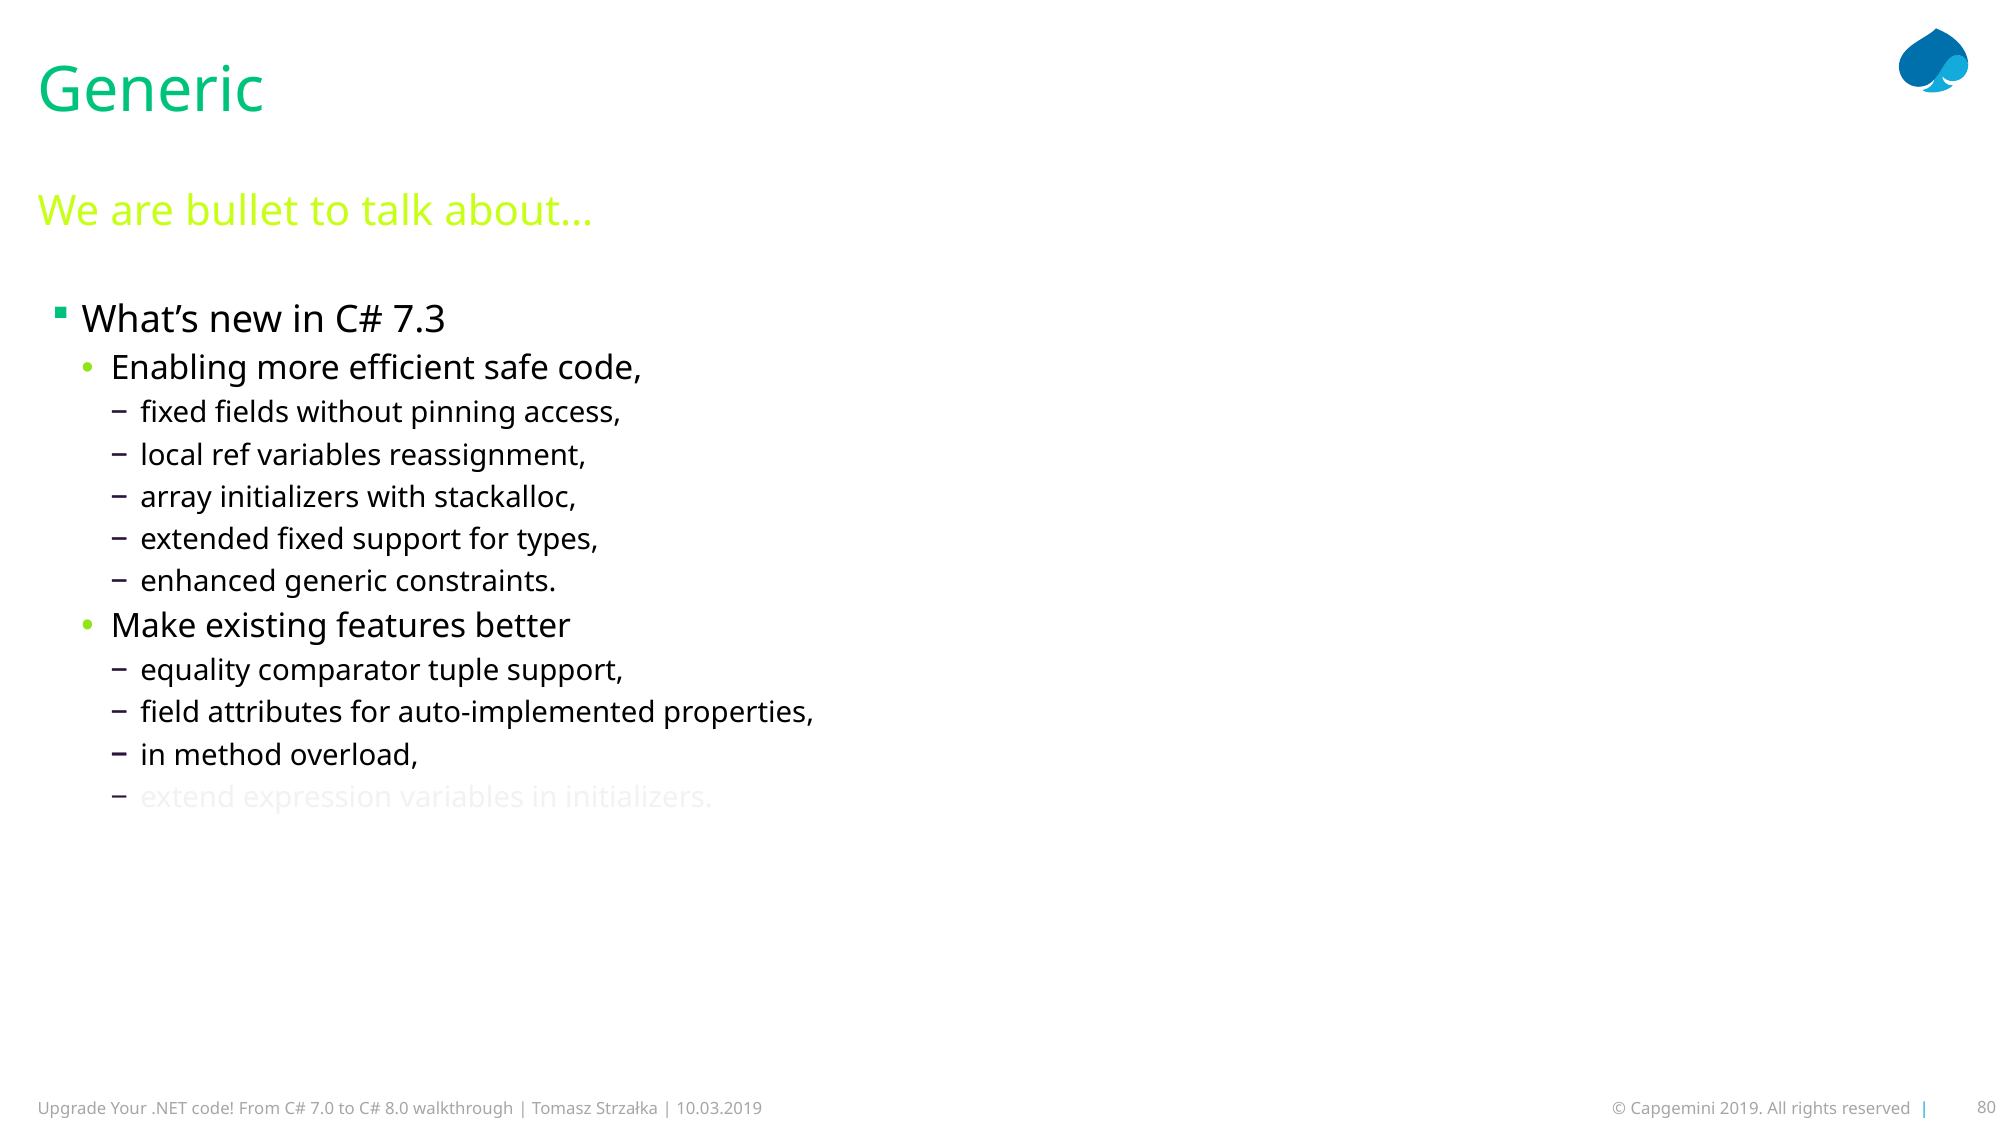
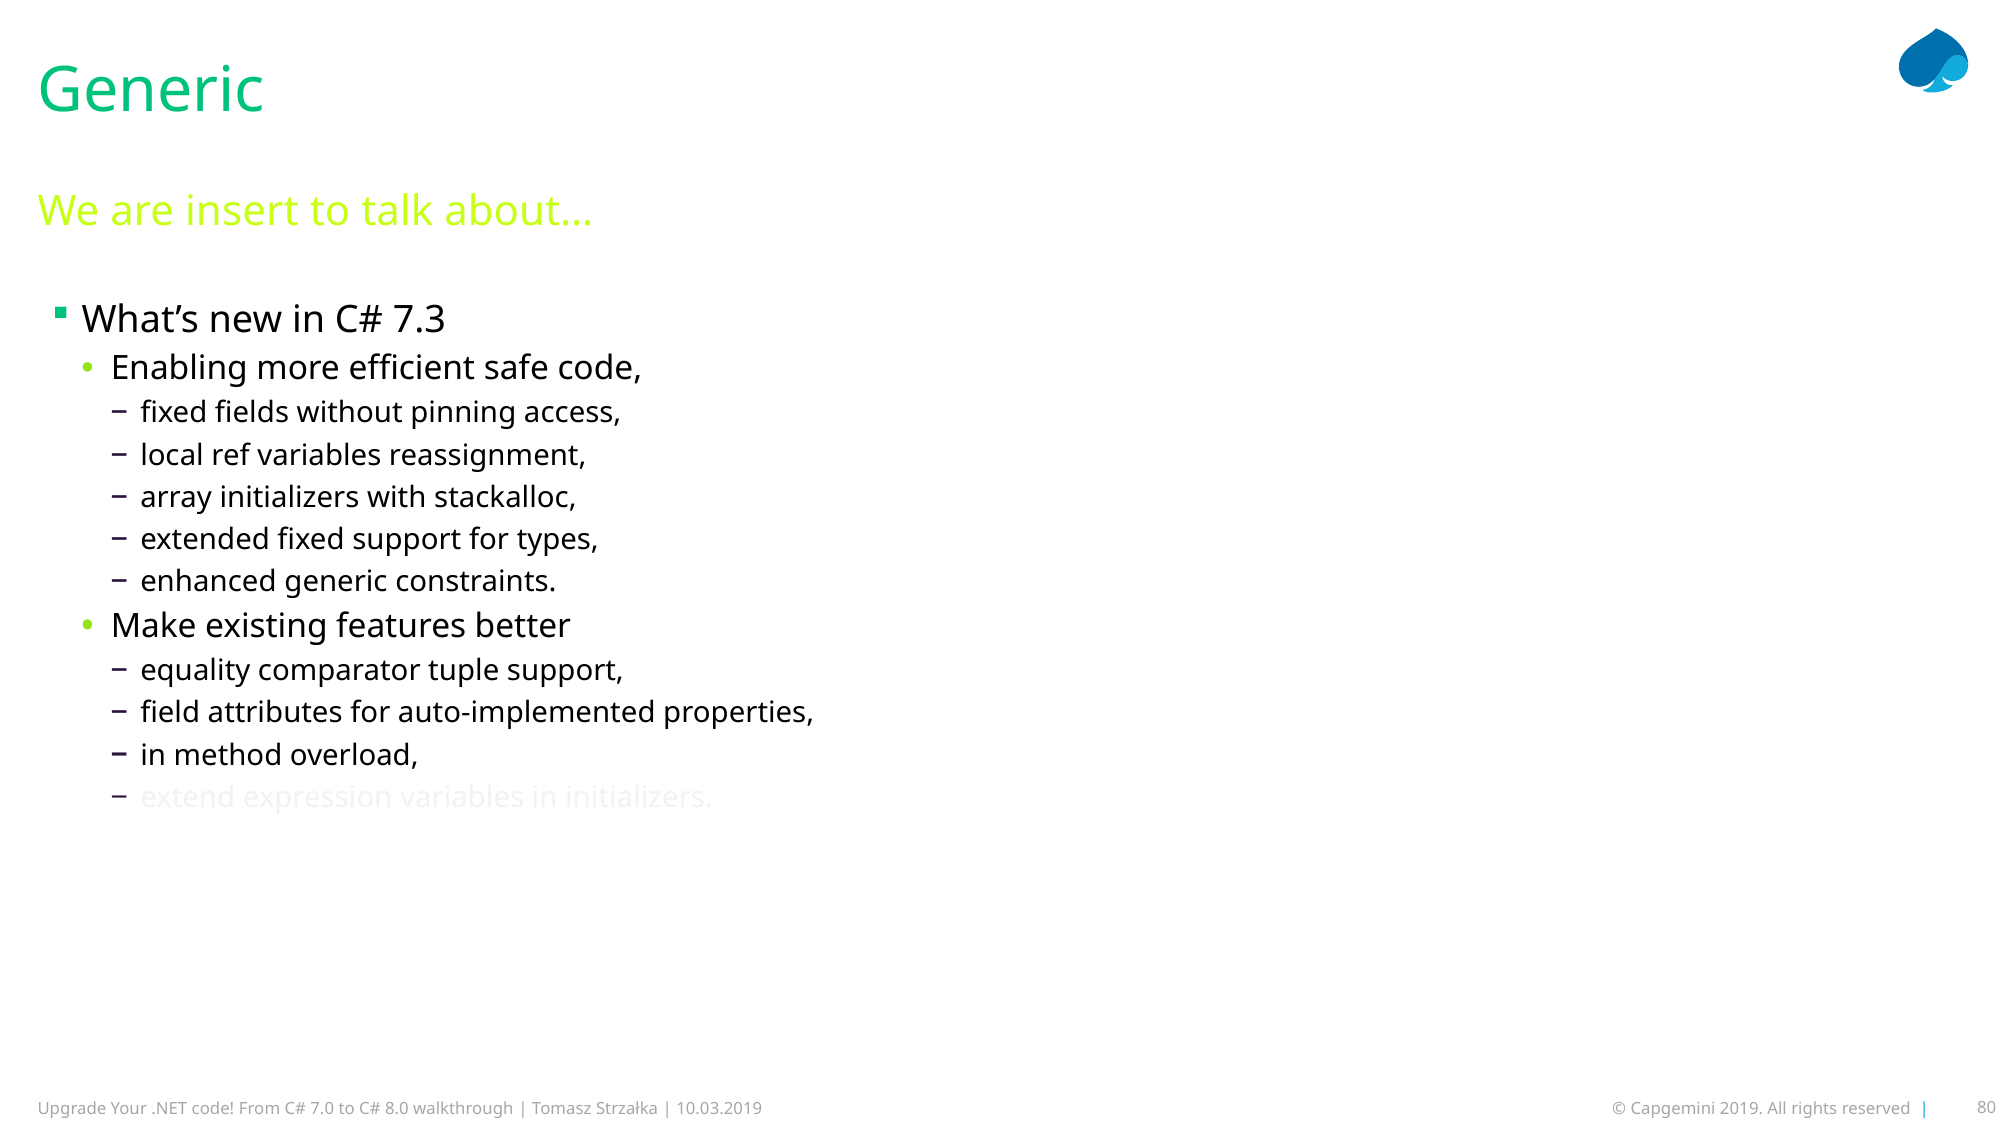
bullet: bullet -> insert
